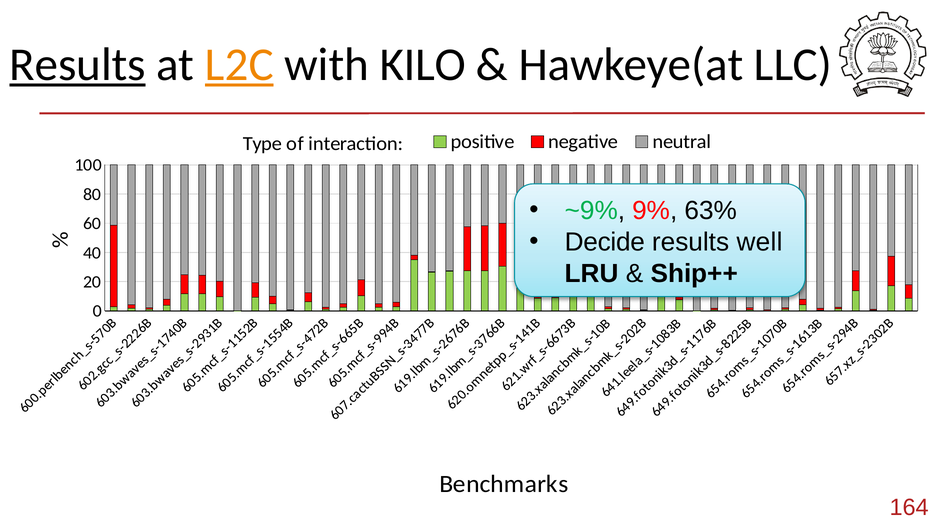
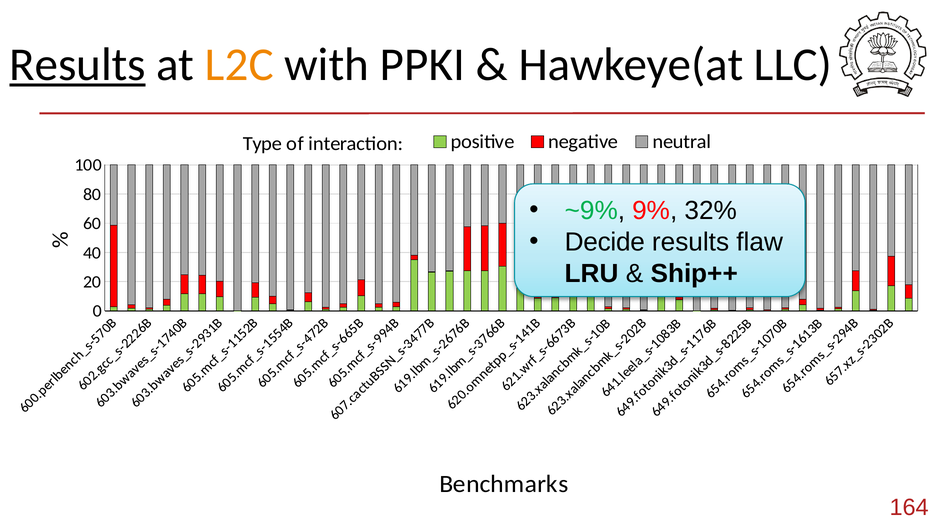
L2C underline: present -> none
KILO: KILO -> PPKI
63%: 63% -> 32%
well: well -> flaw
